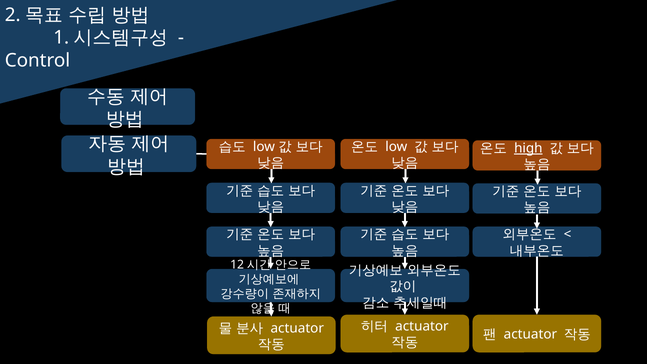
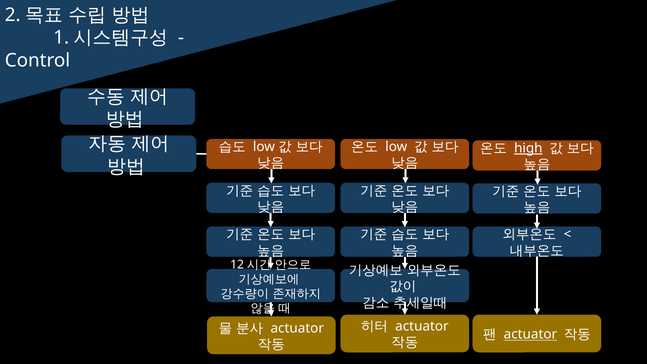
actuator at (530, 334) underline: none -> present
